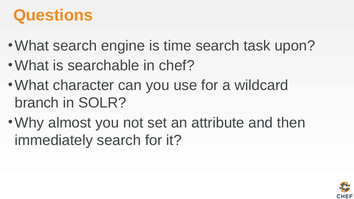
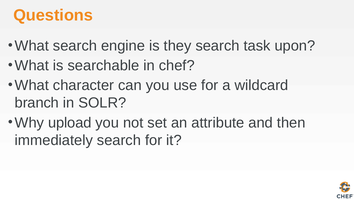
time: time -> they
almost: almost -> upload
